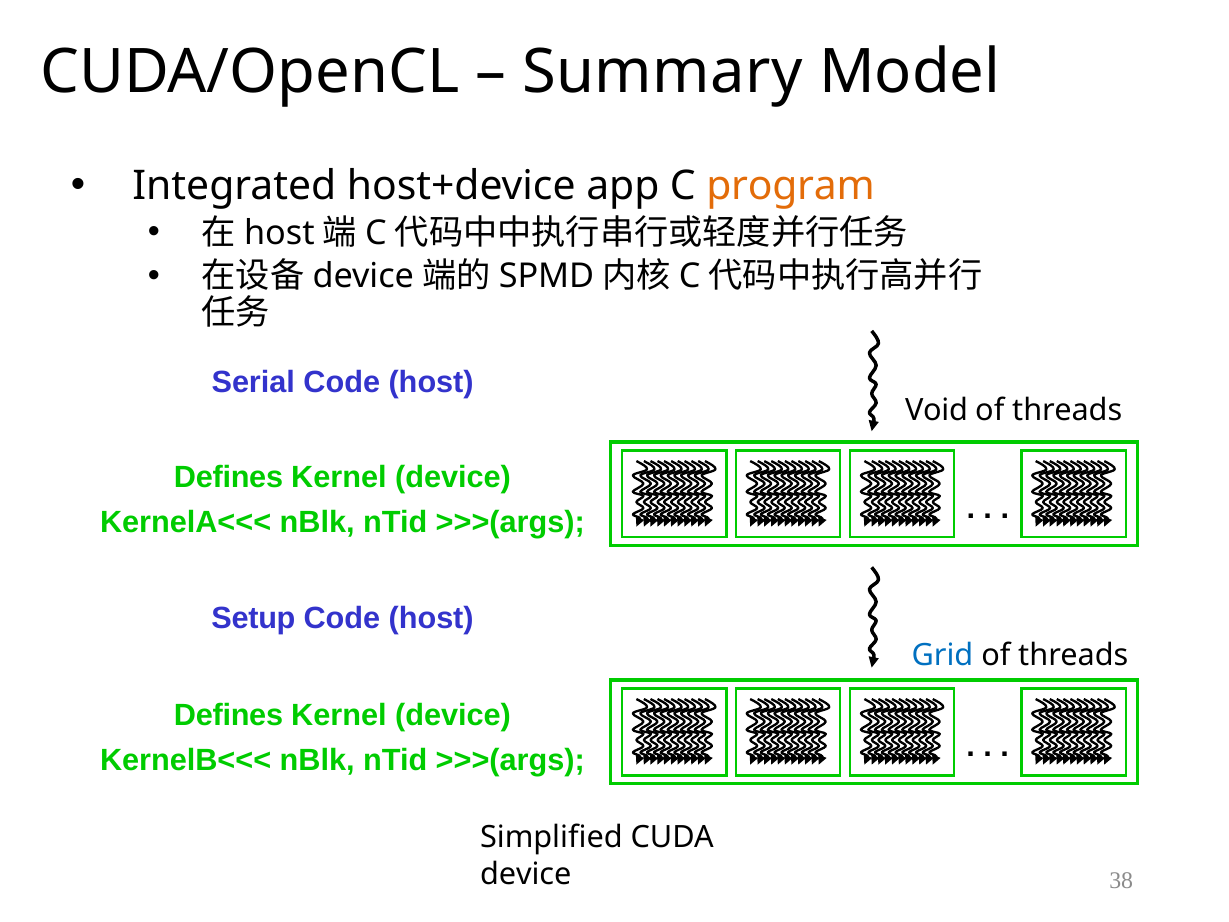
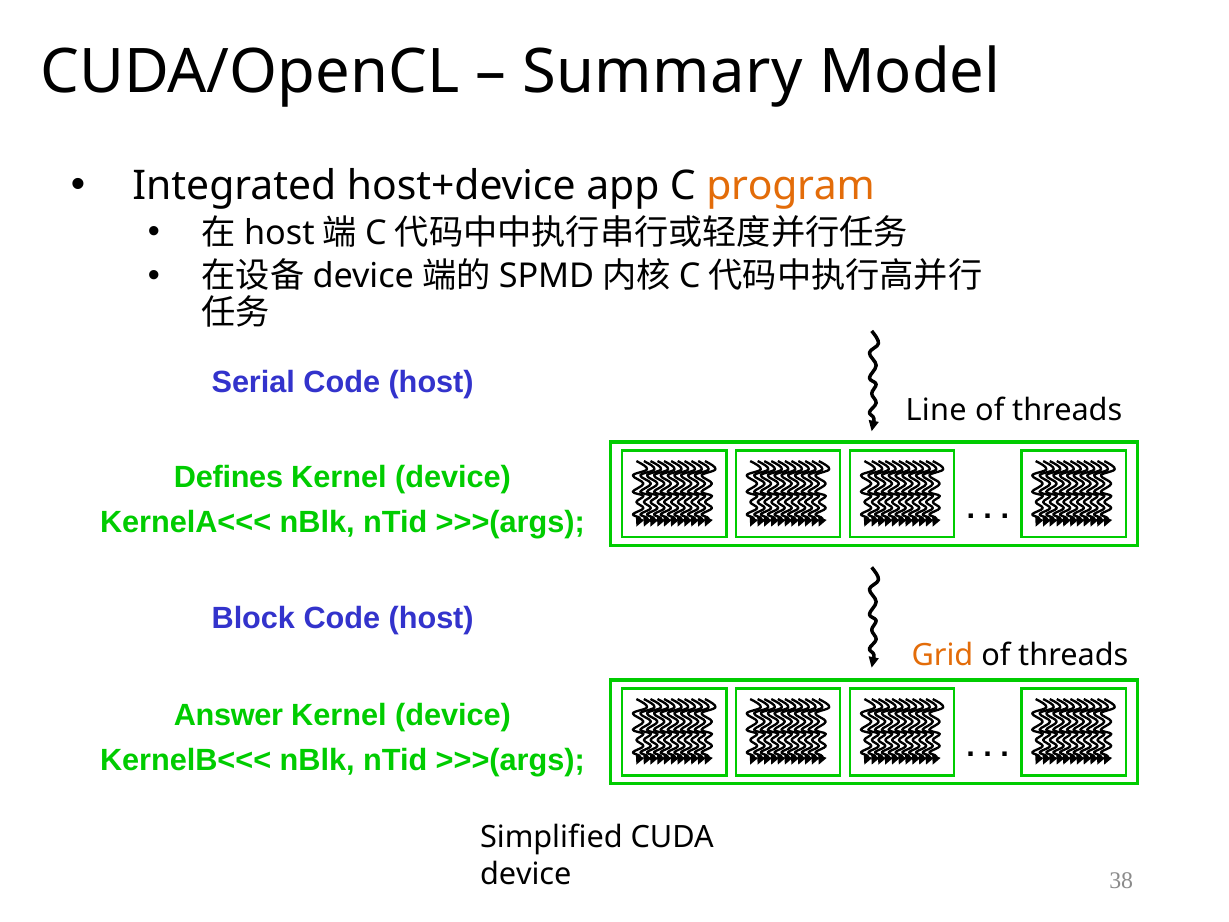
Void: Void -> Line
Setup: Setup -> Block
Grid colour: blue -> orange
Defines at (228, 715): Defines -> Answer
